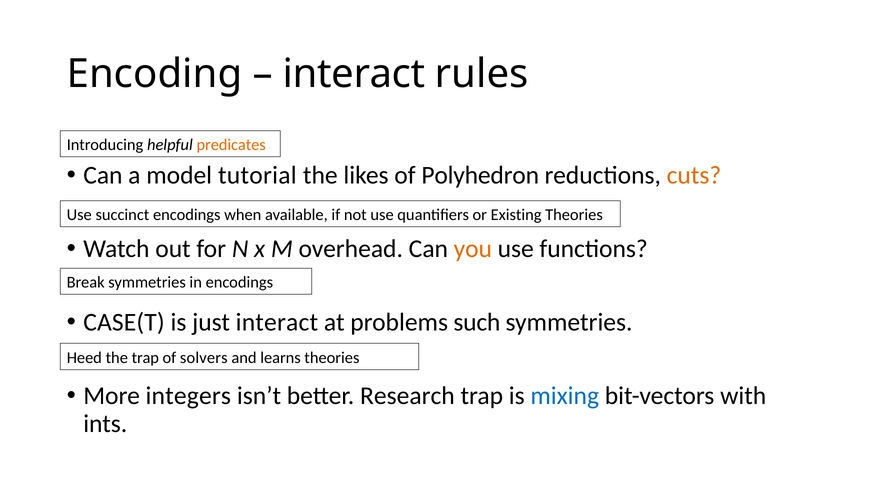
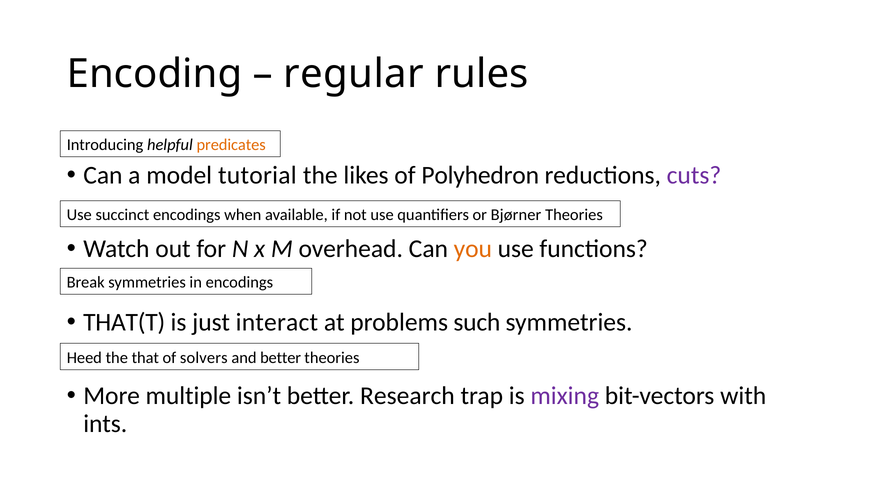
interact at (354, 74): interact -> regular
cuts colour: orange -> purple
Existing: Existing -> Bjørner
CASE(T: CASE(T -> THAT(T
the trap: trap -> that
and learns: learns -> better
integers: integers -> multiple
mixing colour: blue -> purple
